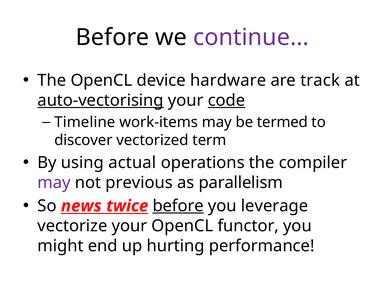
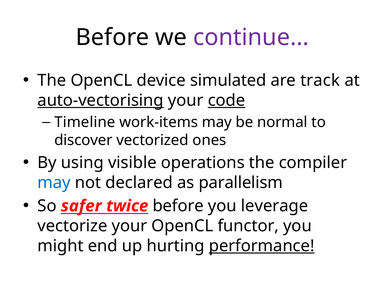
hardware: hardware -> simulated
termed: termed -> normal
term: term -> ones
actual: actual -> visible
may at (54, 182) colour: purple -> blue
previous: previous -> declared
news: news -> safer
before at (178, 206) underline: present -> none
performance underline: none -> present
